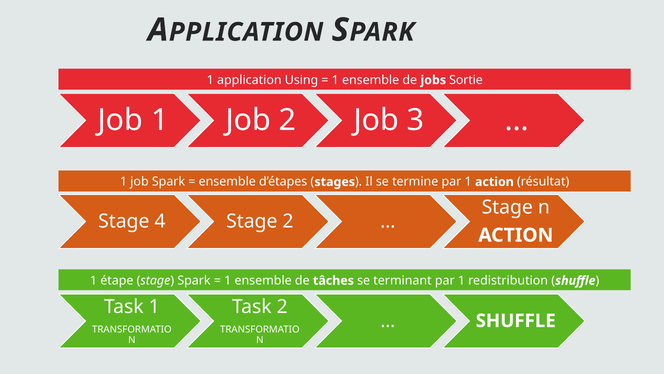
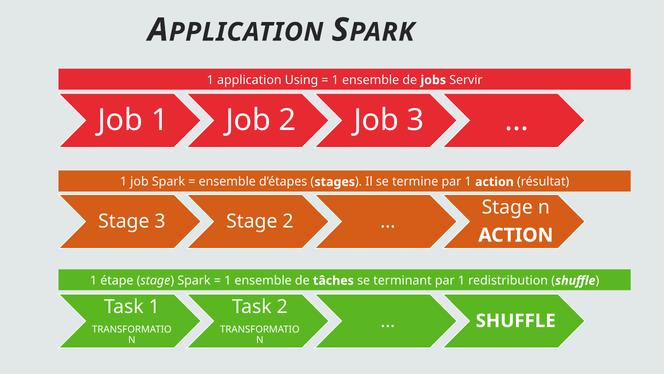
Sortie: Sortie -> Servir
Stage 4: 4 -> 3
